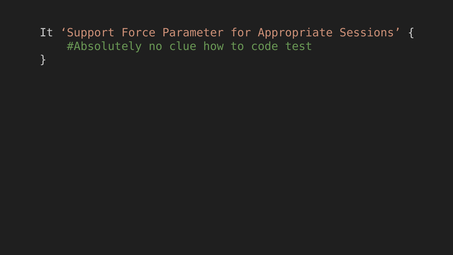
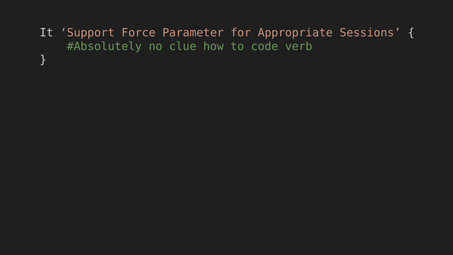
test: test -> verb
